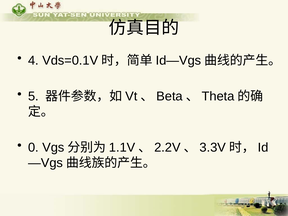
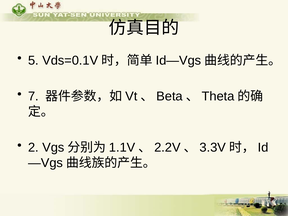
4: 4 -> 5
5: 5 -> 7
0: 0 -> 2
